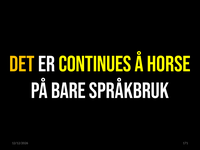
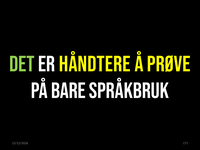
DET colour: yellow -> light green
CONTINUES: CONTINUES -> HÅNDTERE
HORSE: HORSE -> PRØVE
